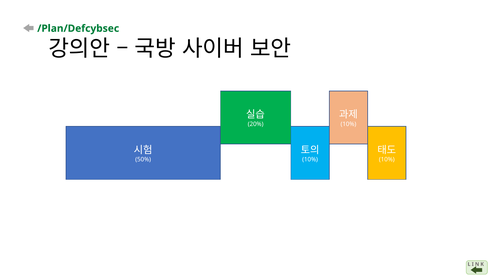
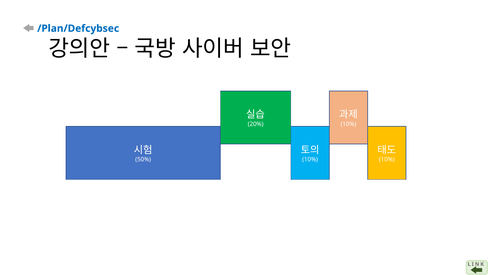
/Plan/Defcybsec colour: green -> blue
